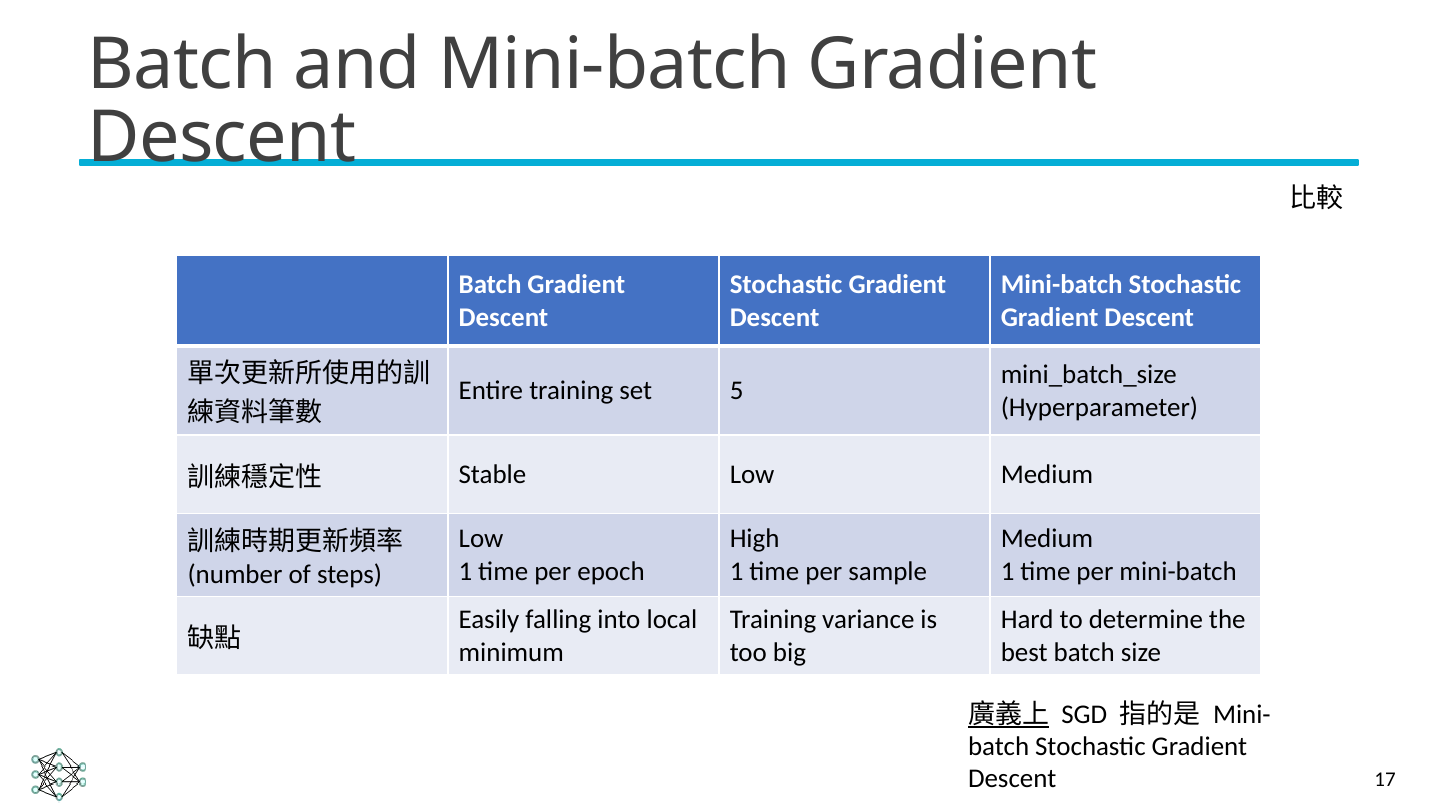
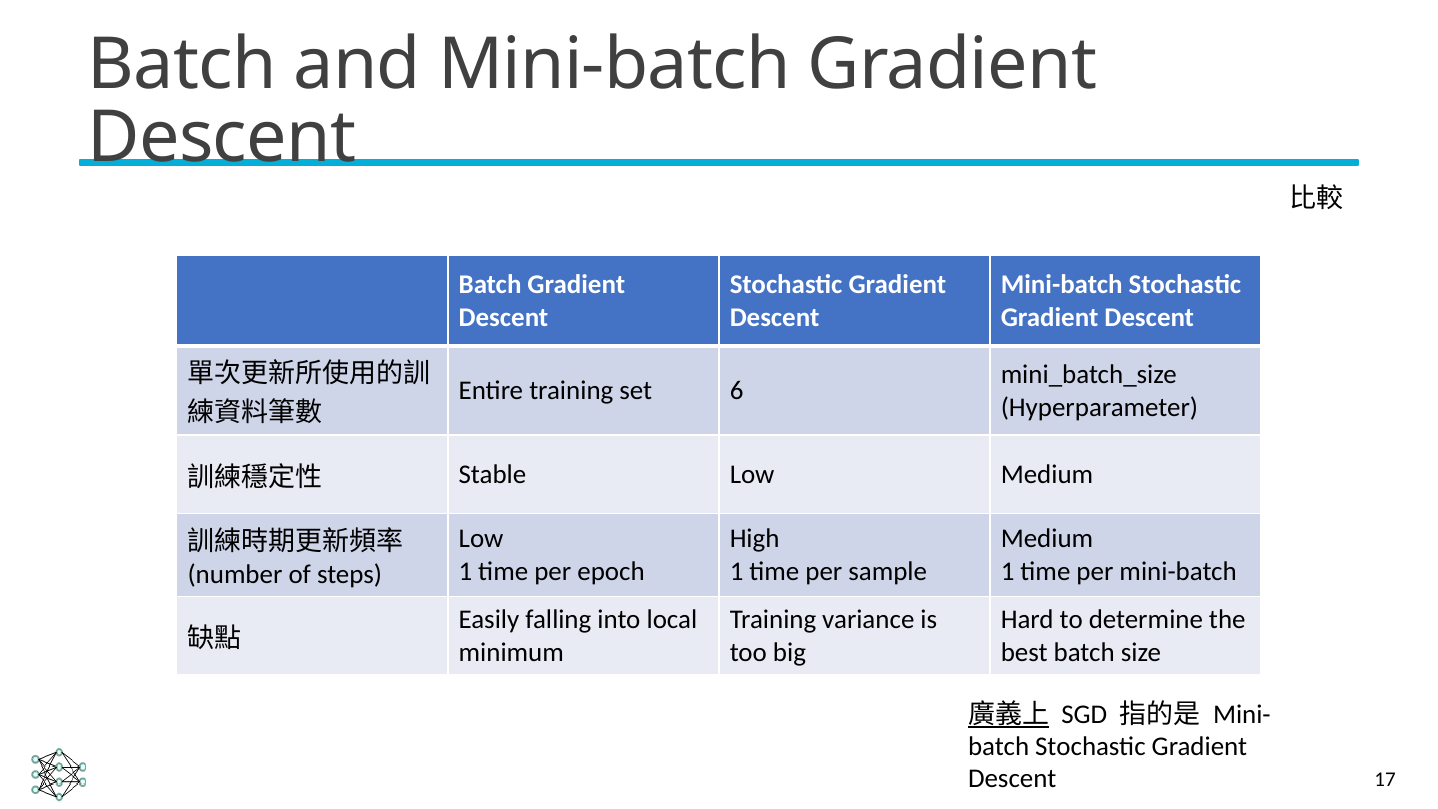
5: 5 -> 6
